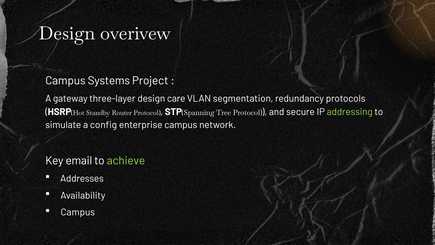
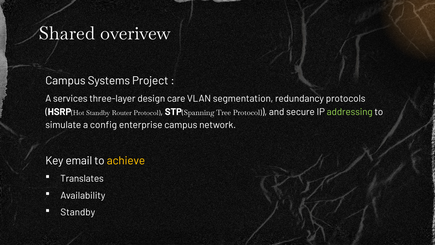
Design at (67, 34): Design -> Shared
gateway: gateway -> services
achieve colour: light green -> yellow
Addresses: Addresses -> Translates
Campus at (78, 212): Campus -> Standby
